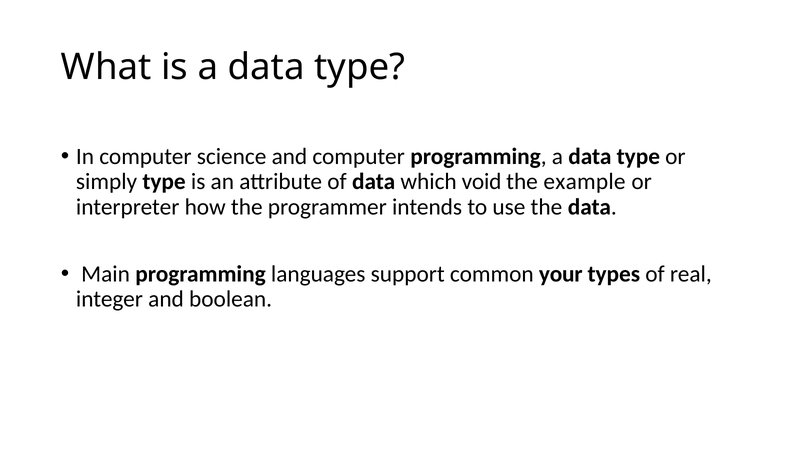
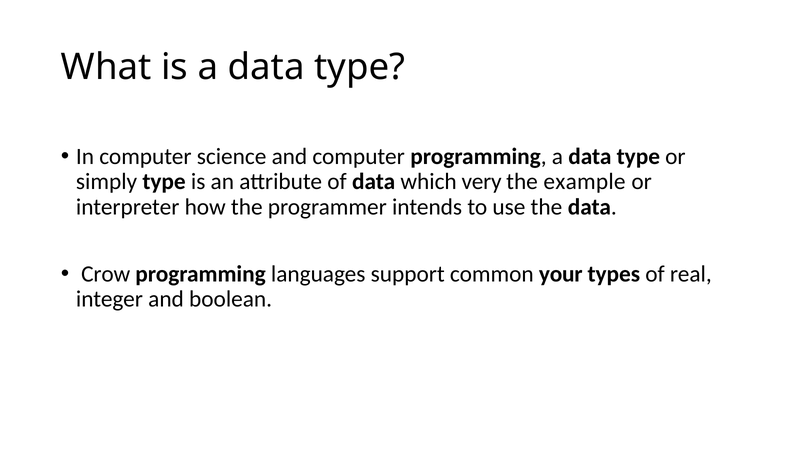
void: void -> very
Main: Main -> Crow
